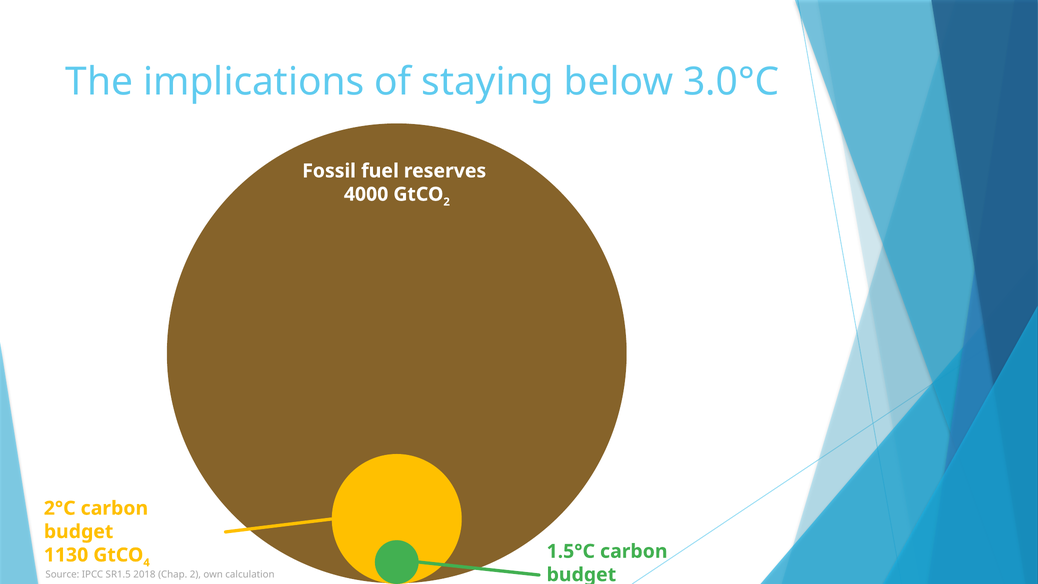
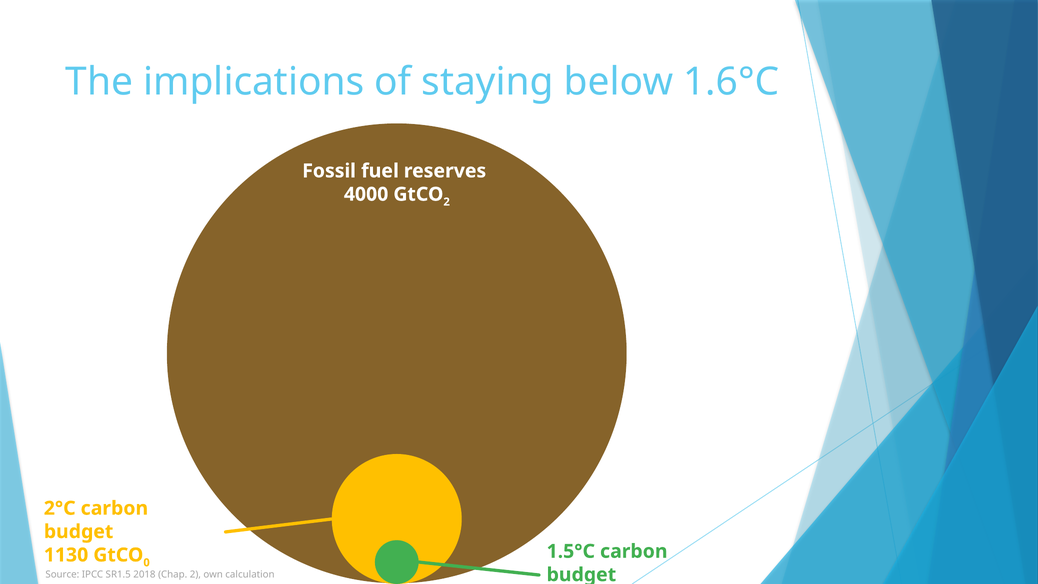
3.0°C: 3.0°C -> 1.6°C
4: 4 -> 0
